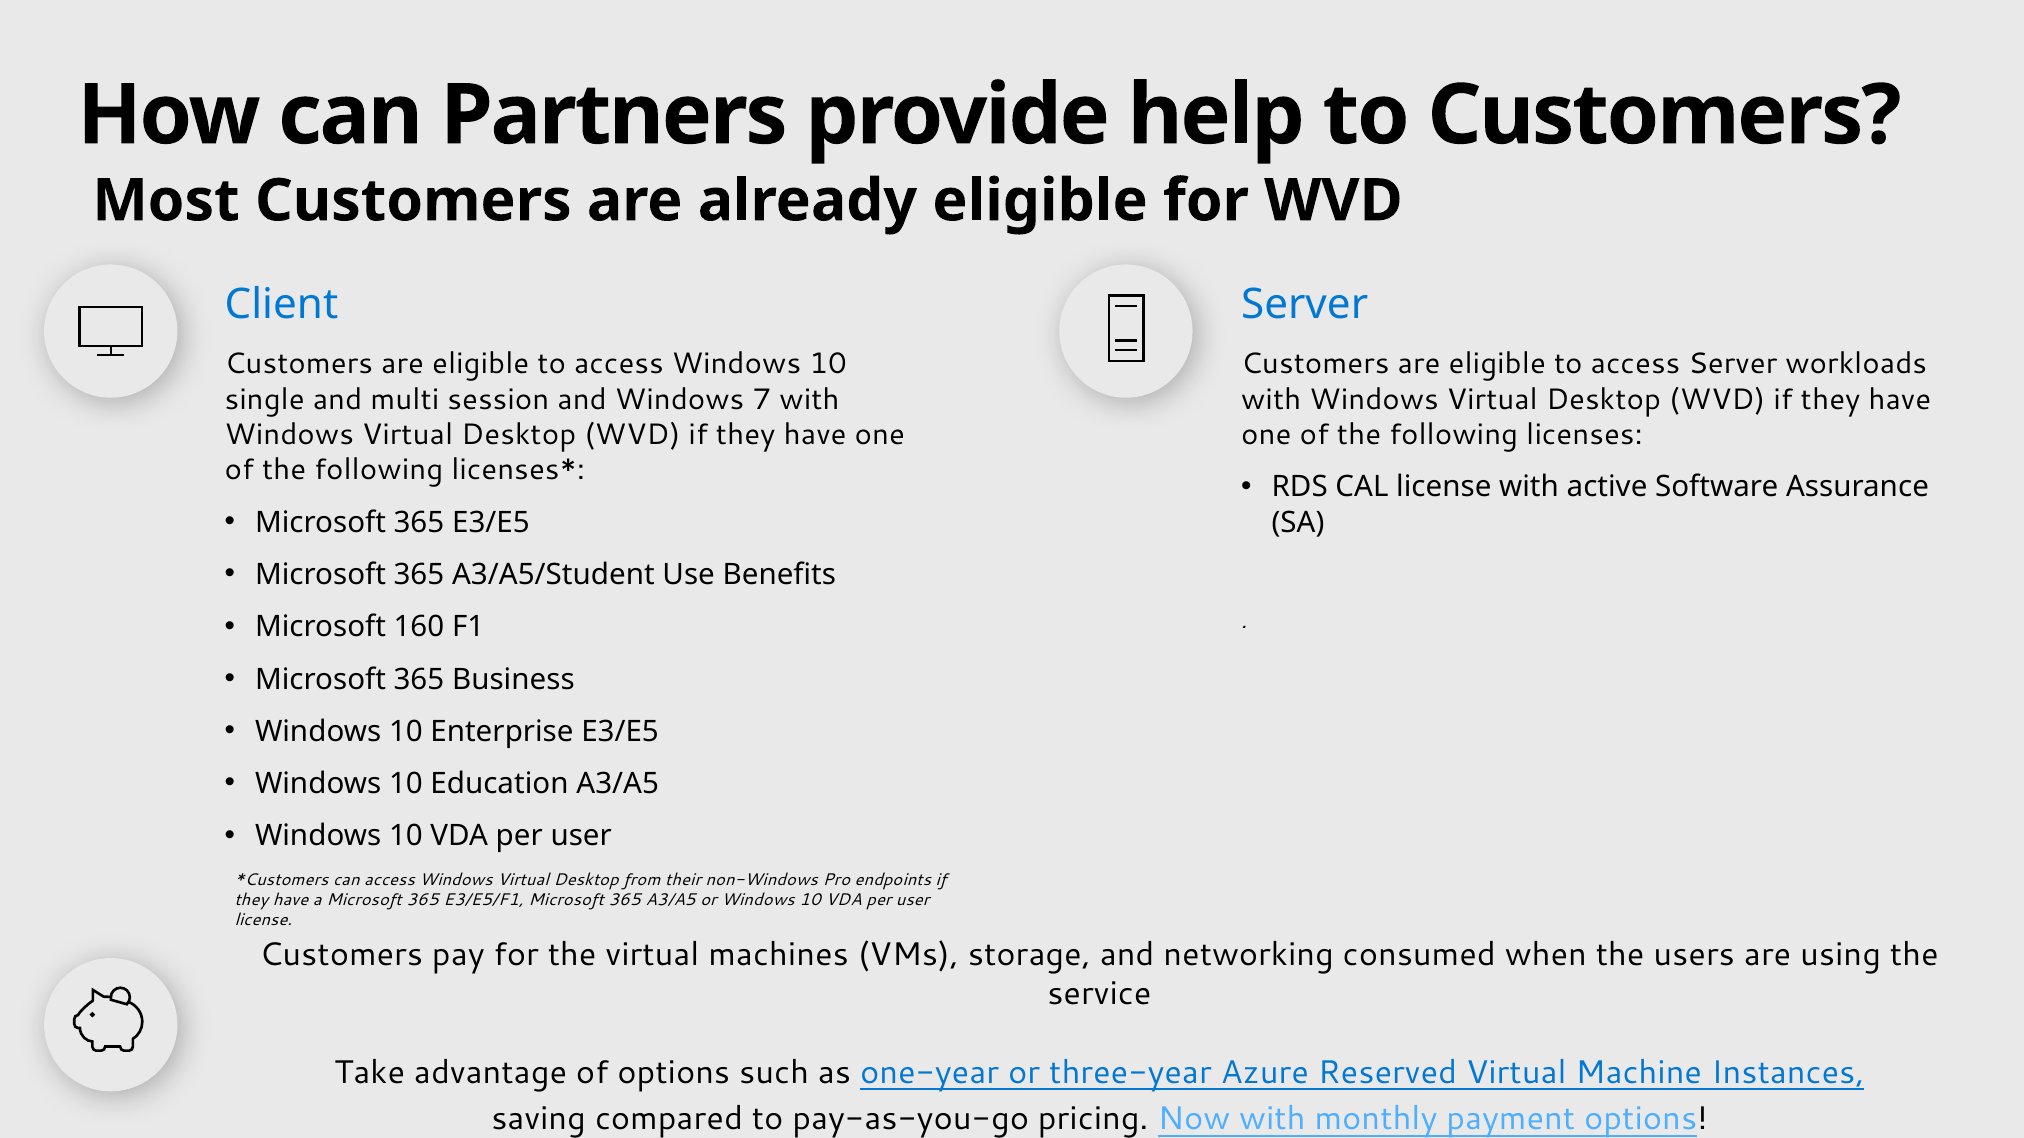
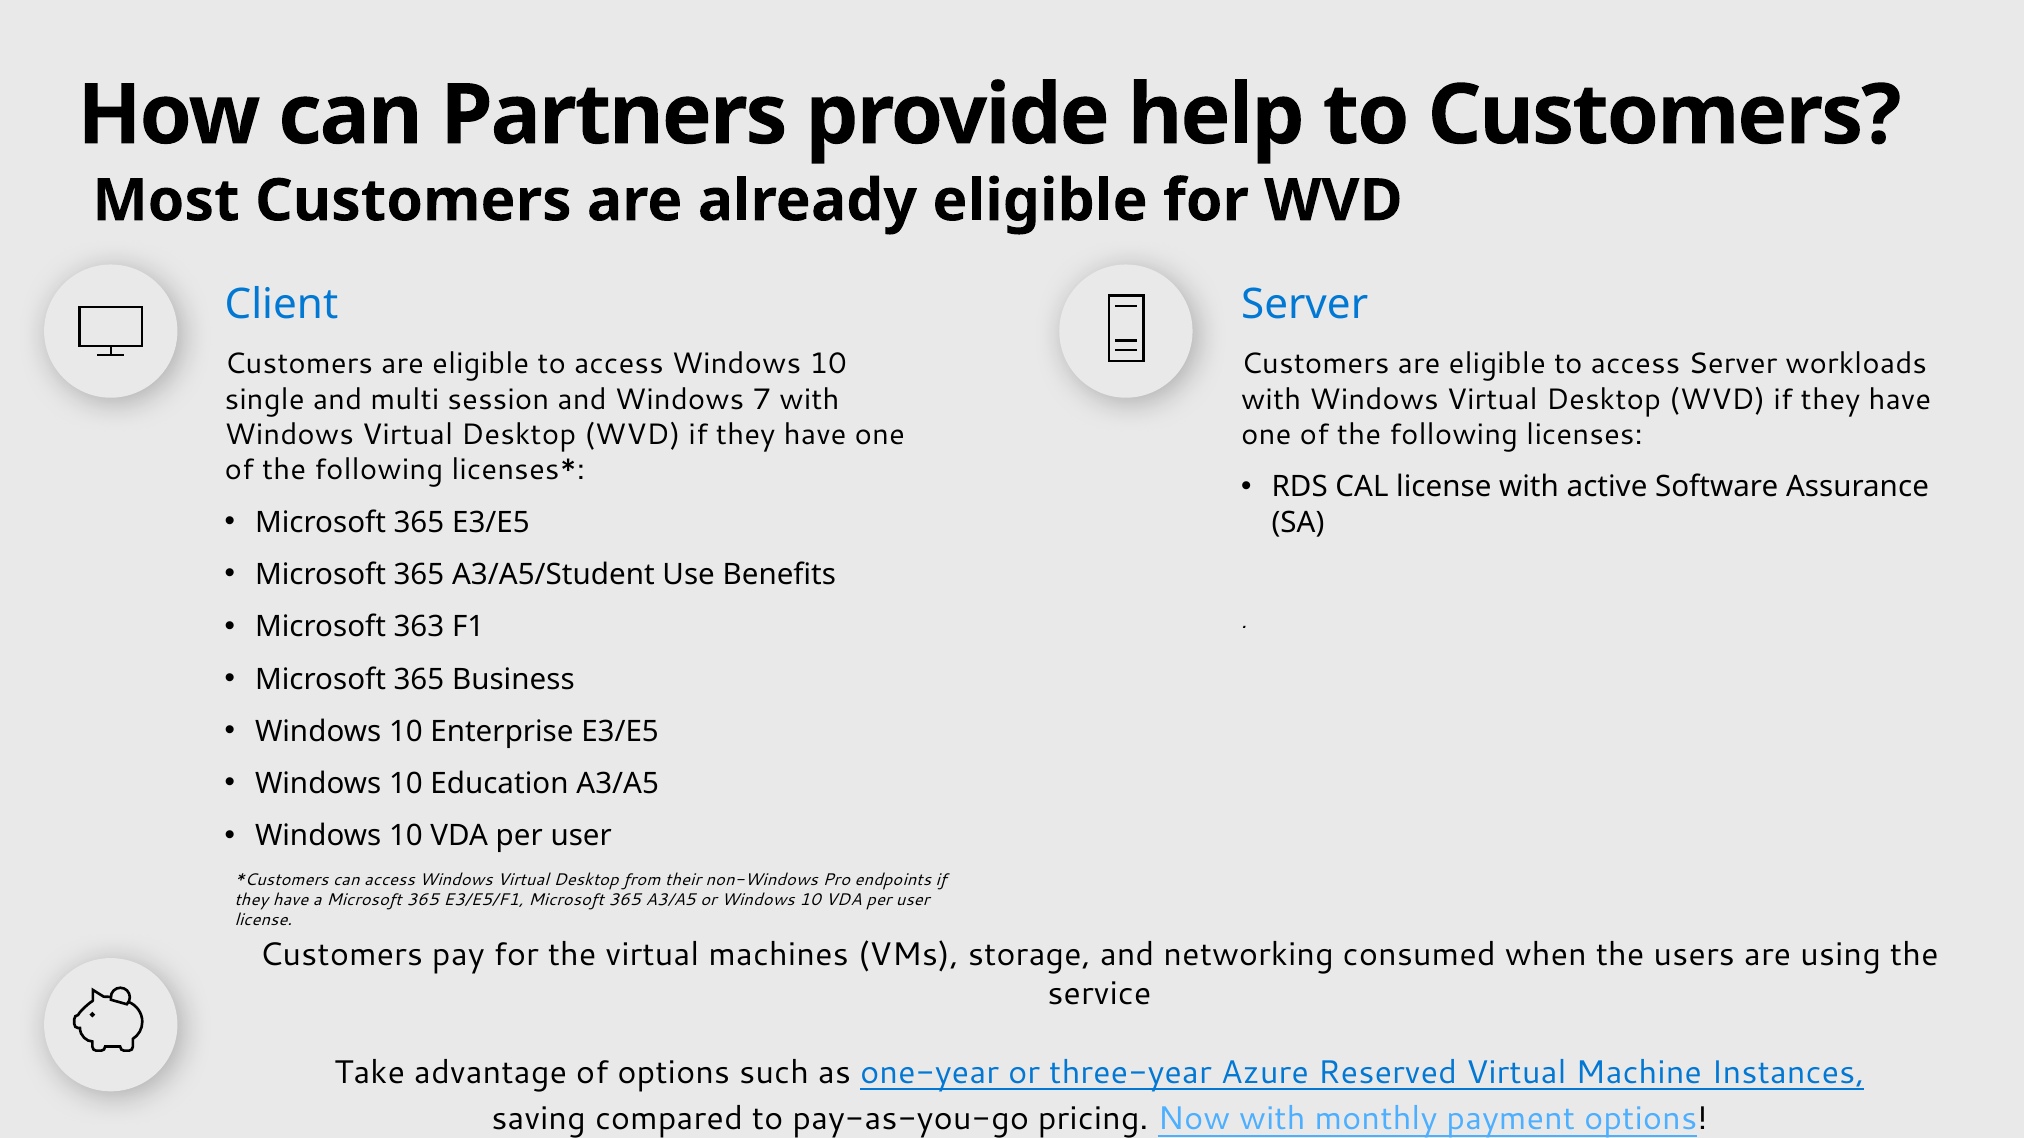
160: 160 -> 363
